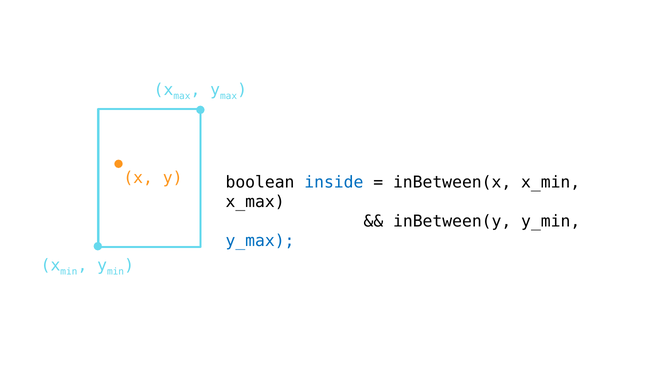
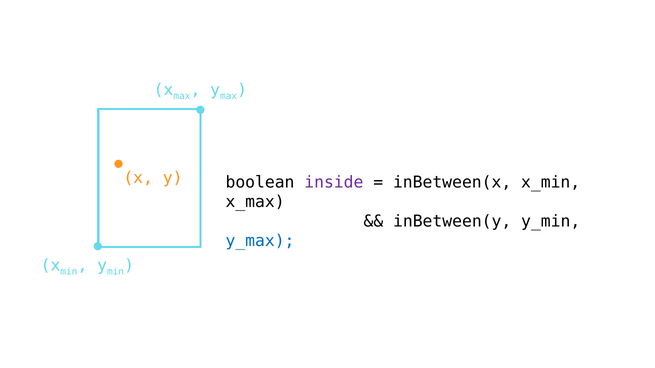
inside colour: blue -> purple
